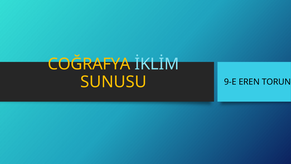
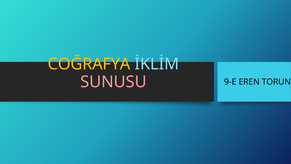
SUNUSU colour: yellow -> pink
